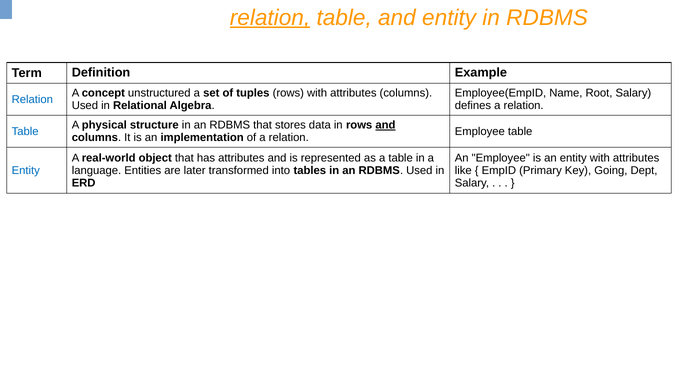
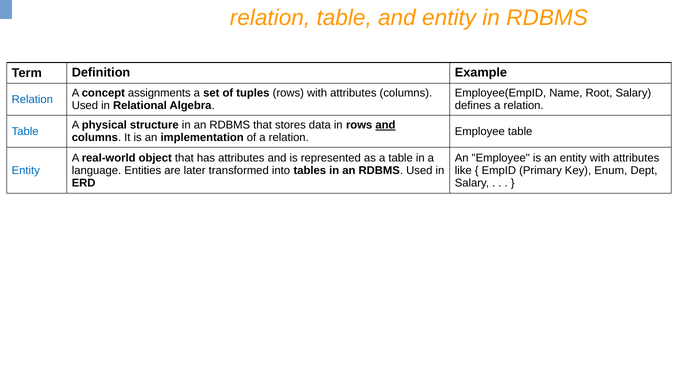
relation at (270, 18) underline: present -> none
unstructured: unstructured -> assignments
Going: Going -> Enum
